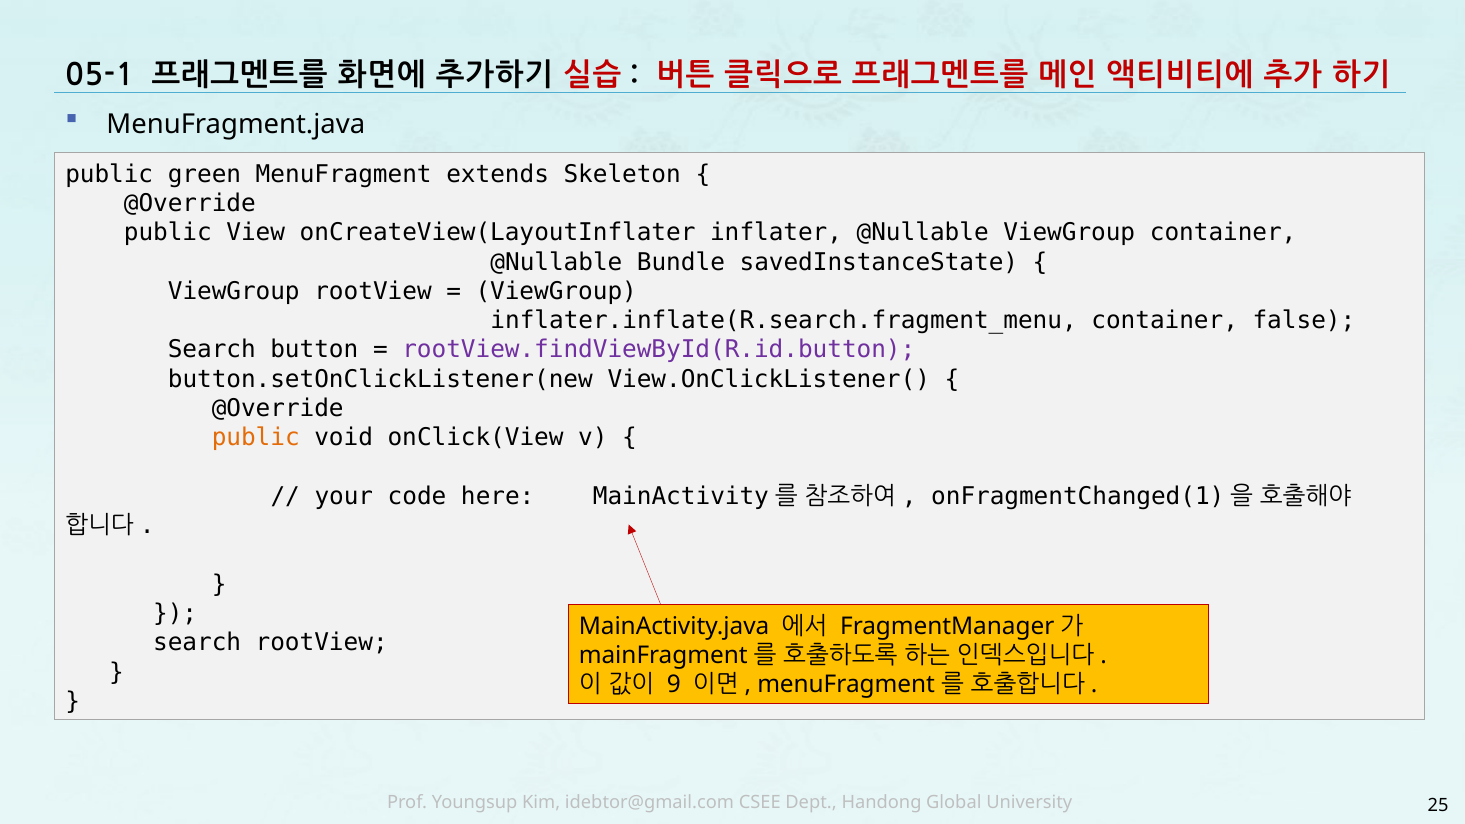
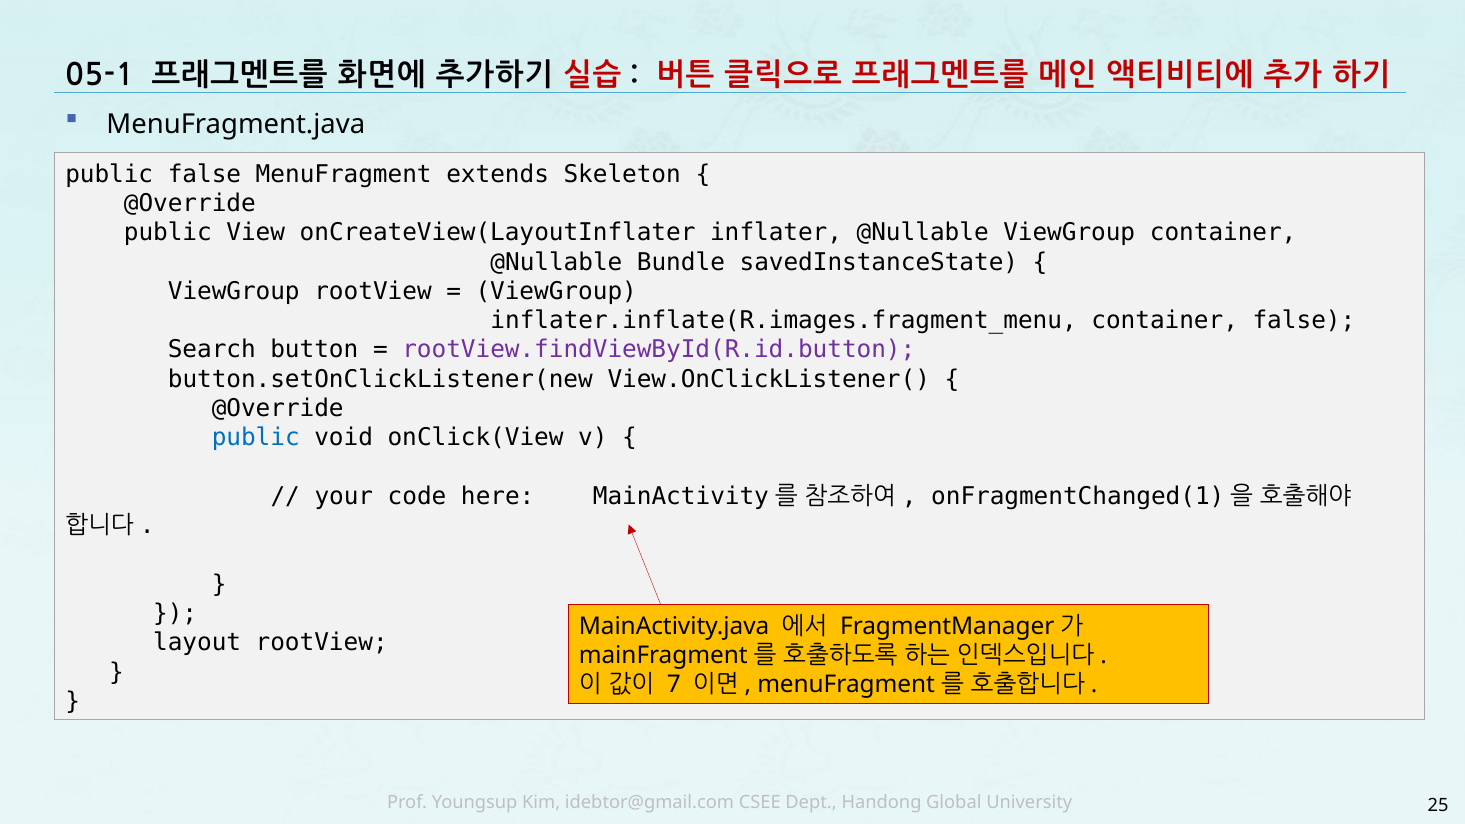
public green: green -> false
inflater.inflate(R.search.fragment_menu: inflater.inflate(R.search.fragment_menu -> inflater.inflate(R.images.fragment_menu
public at (256, 438) colour: orange -> blue
search at (197, 643): search -> layout
9: 9 -> 7
